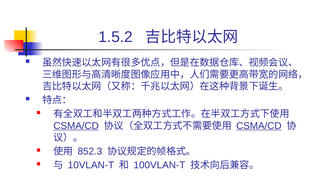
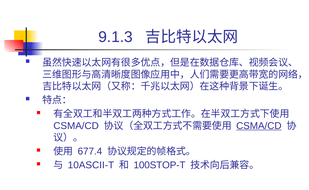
1.5.2: 1.5.2 -> 9.1.3
CSMA/CD at (76, 126) underline: present -> none
852.3: 852.3 -> 677.4
10VLAN-T: 10VLAN-T -> 10ASCII-T
100VLAN-T: 100VLAN-T -> 100STOP-T
